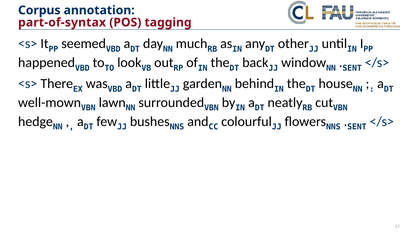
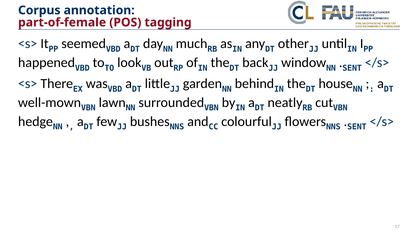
part-of-syntax: part-of-syntax -> part-of-female
